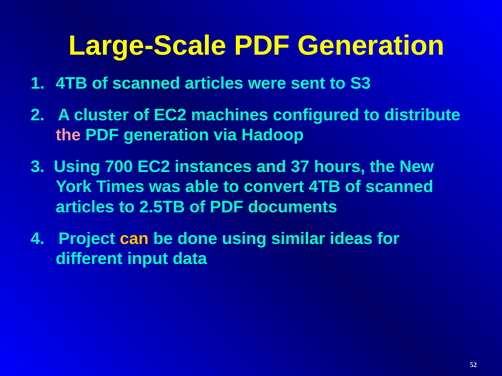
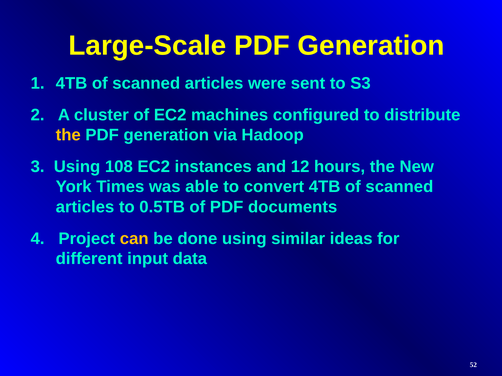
the at (68, 135) colour: pink -> yellow
700: 700 -> 108
37: 37 -> 12
2.5TB: 2.5TB -> 0.5TB
